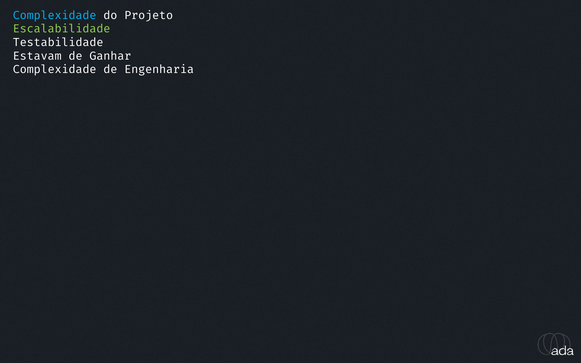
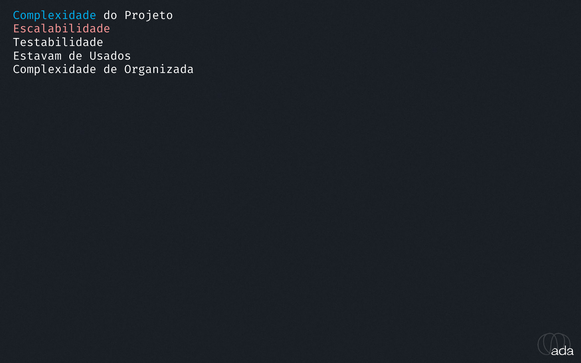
Escalabilidade colour: light green -> pink
Ganhar: Ganhar -> Usados
Engenharia: Engenharia -> Organizada
